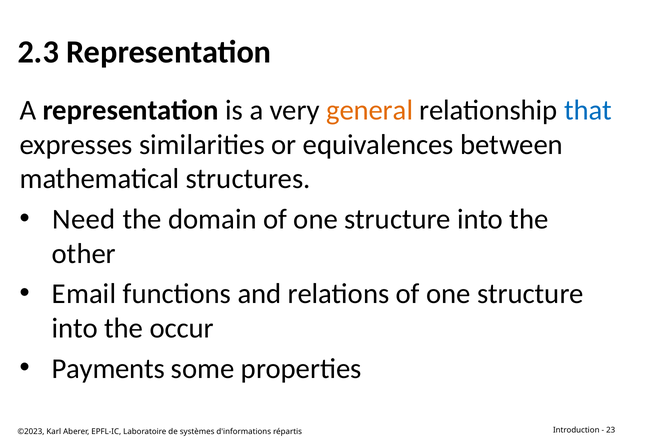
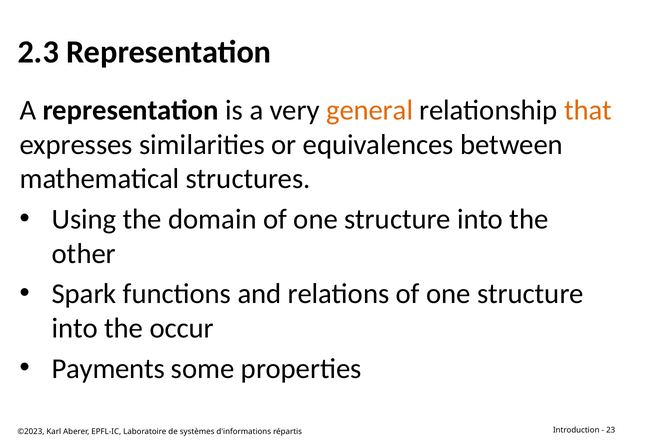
that colour: blue -> orange
Need: Need -> Using
Email: Email -> Spark
